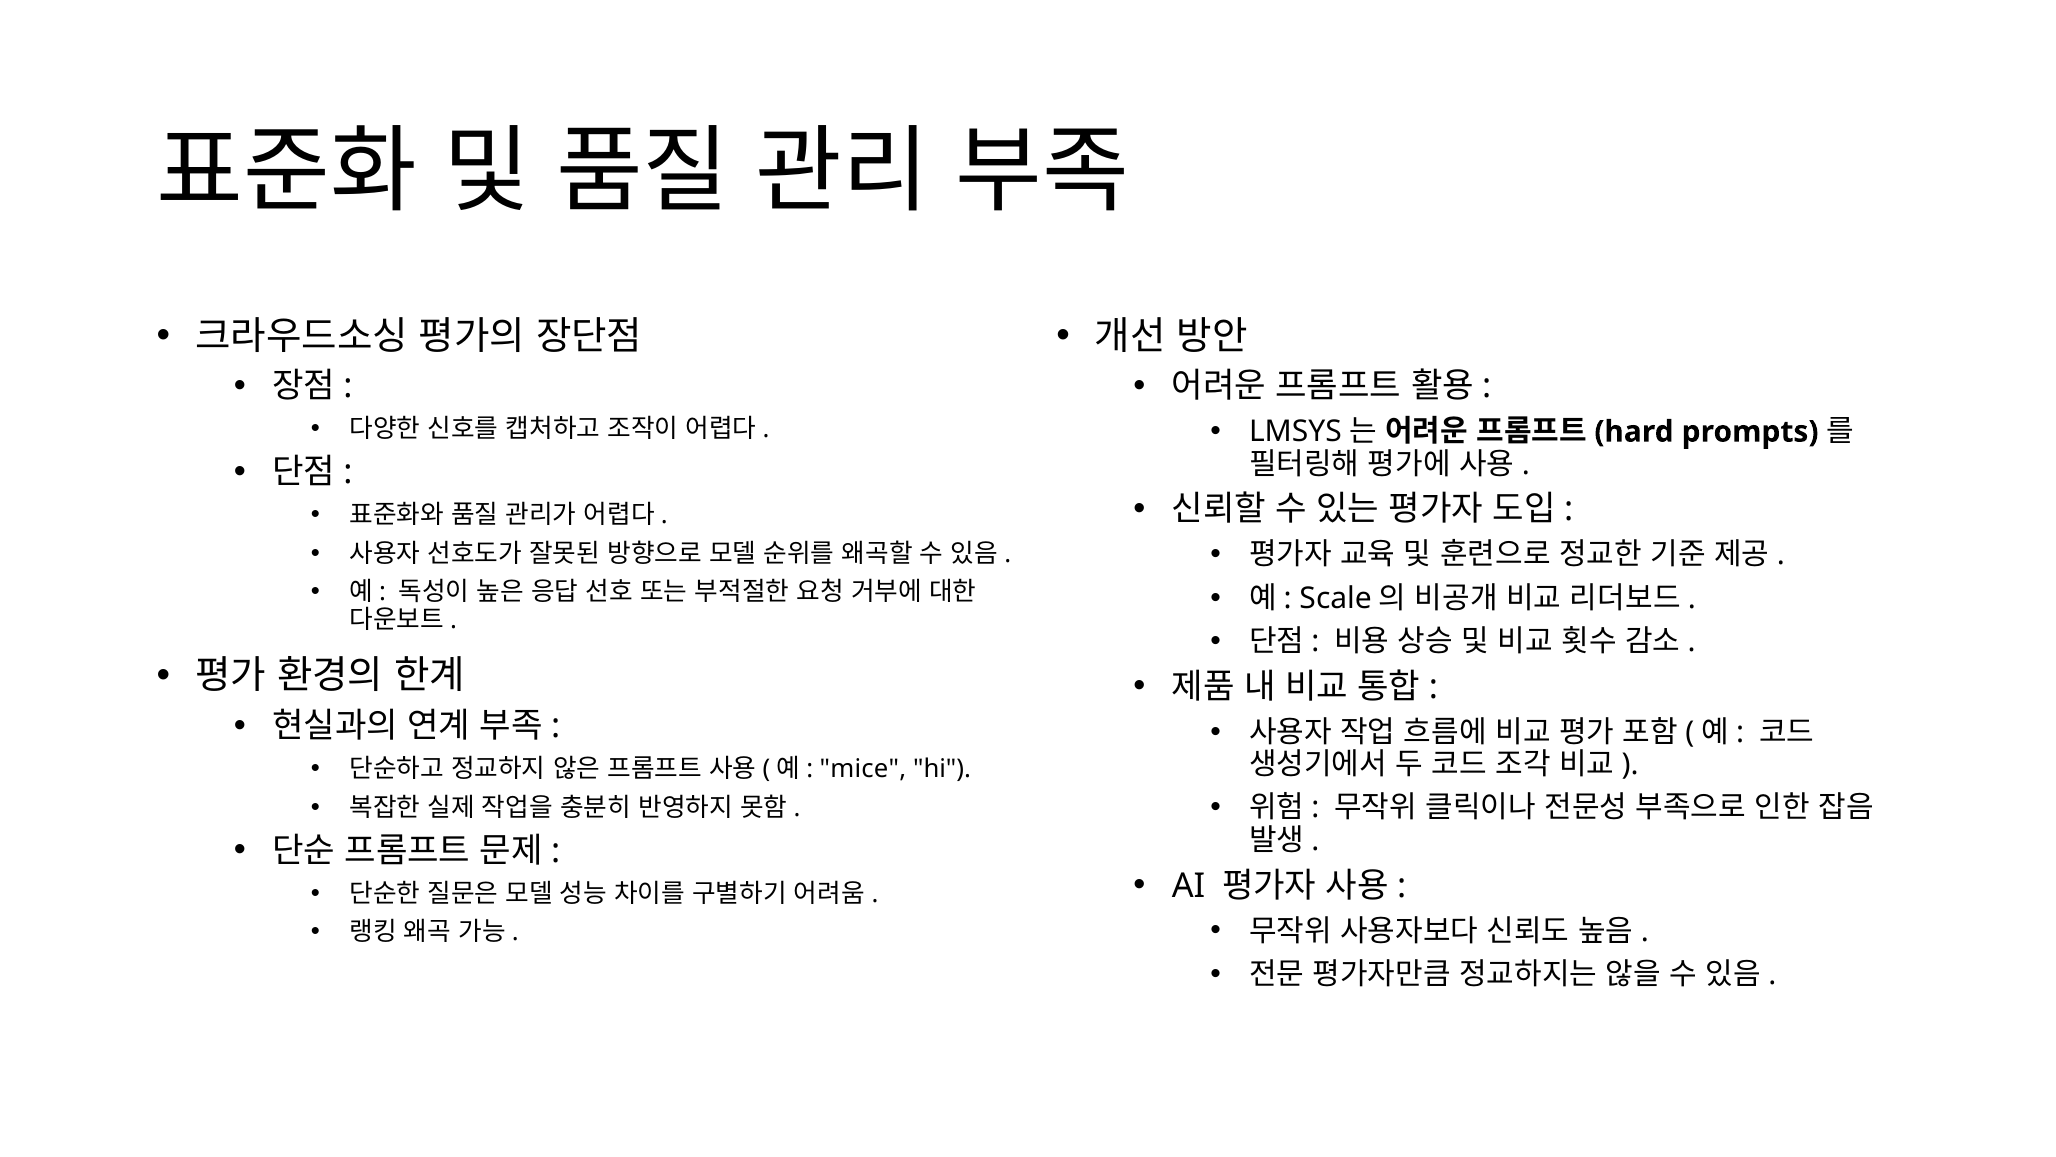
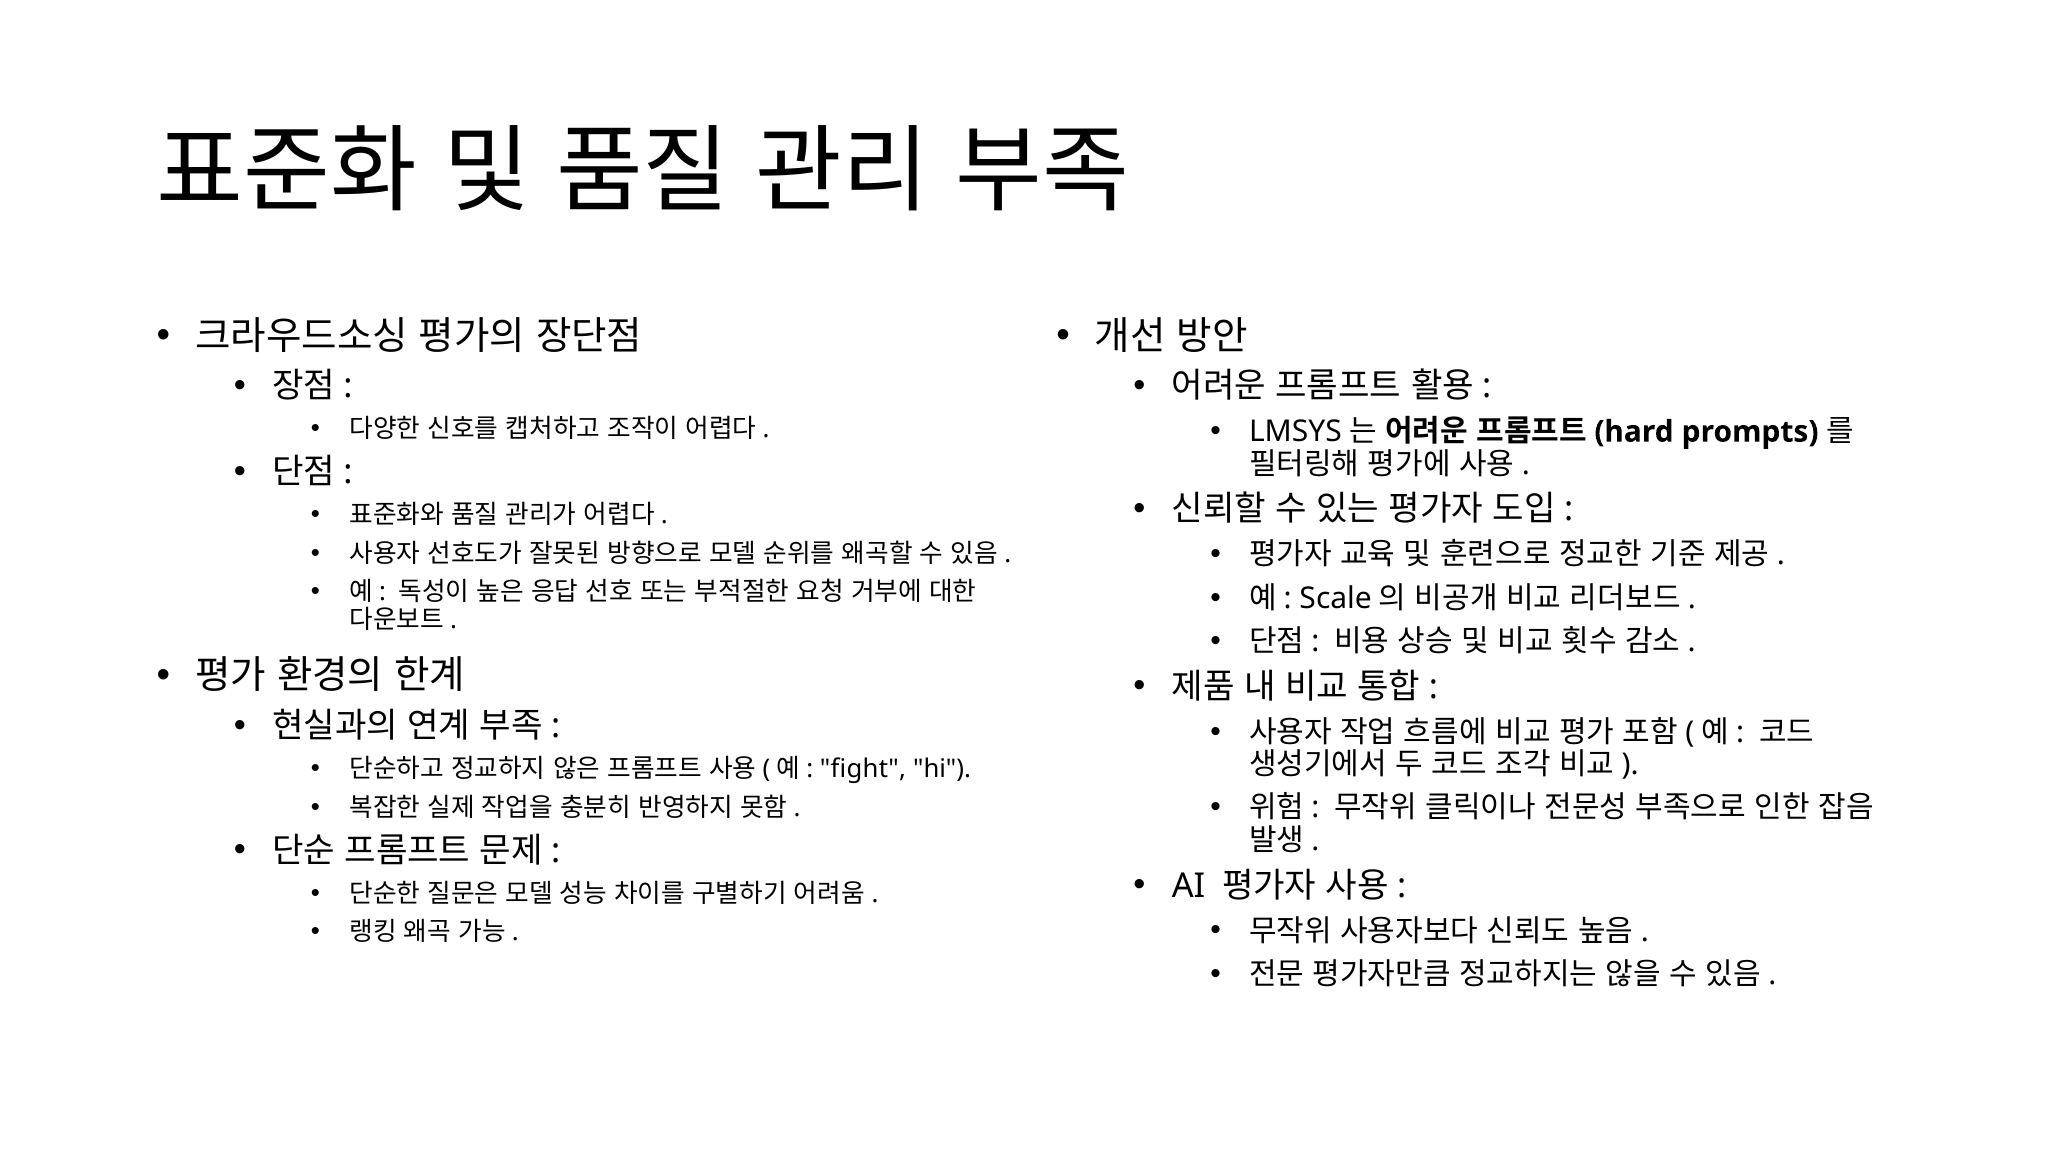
mice: mice -> fight
